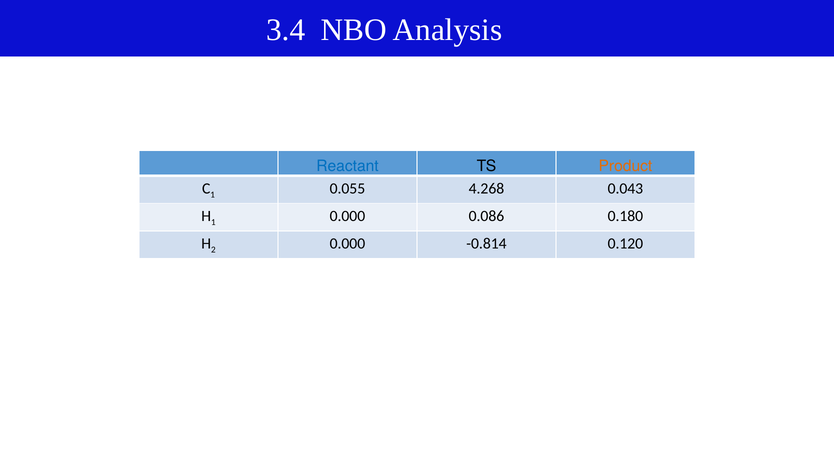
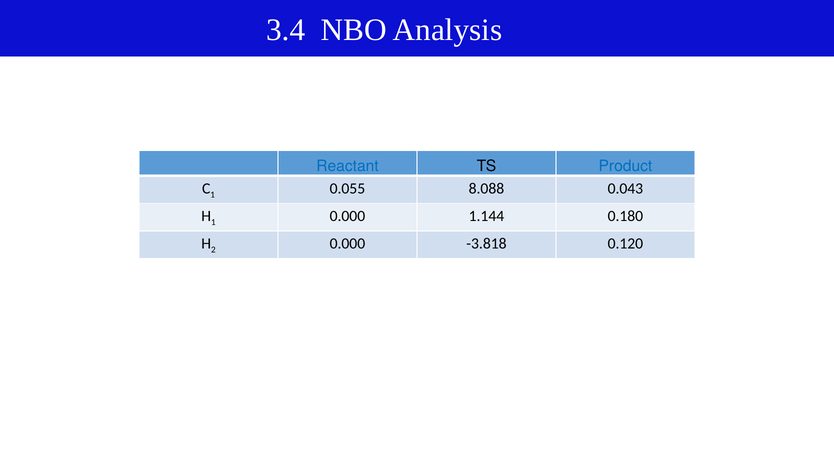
Product colour: orange -> blue
4.268: 4.268 -> 8.088
0.086: 0.086 -> 1.144
-0.814: -0.814 -> -3.818
